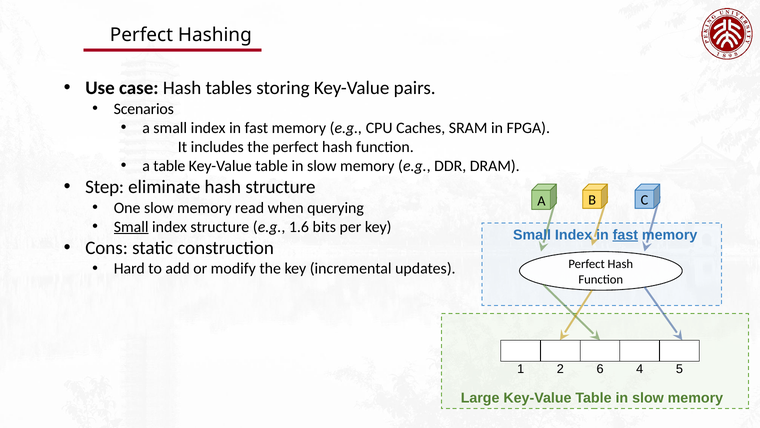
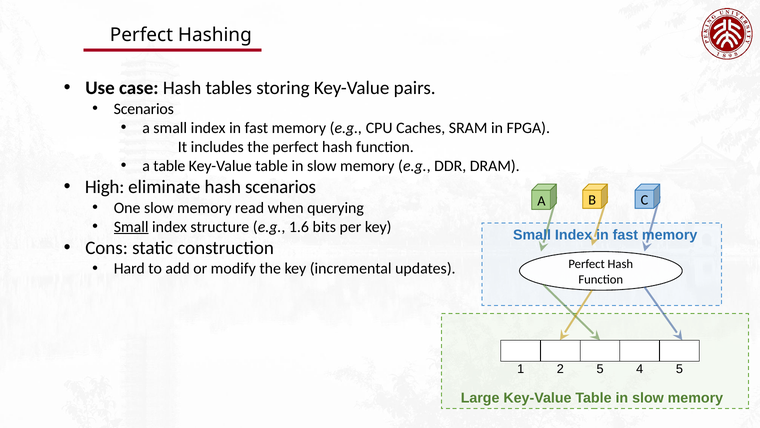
Step: Step -> High
hash structure: structure -> scenarios
fast at (625, 235) underline: present -> none
2 6: 6 -> 5
